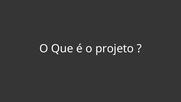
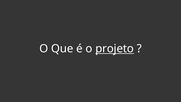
projeto underline: none -> present
